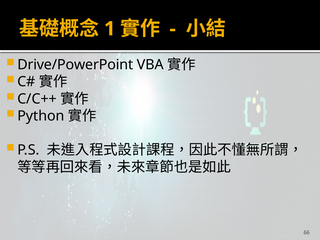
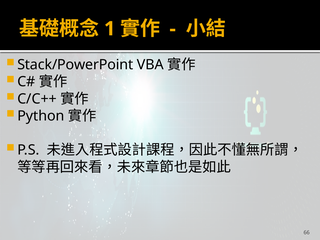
Drive/PowerPoint: Drive/PowerPoint -> Stack/PowerPoint
